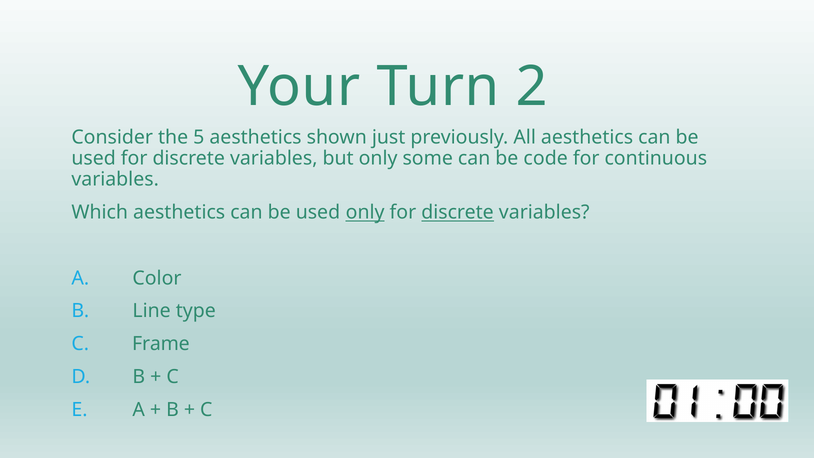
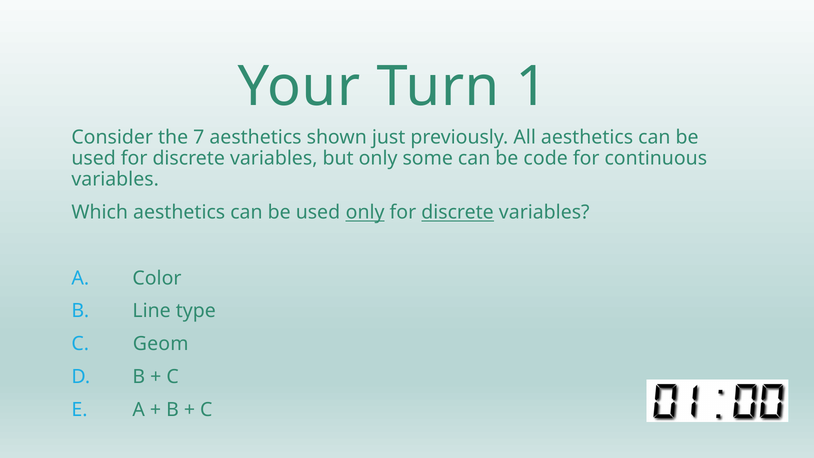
2: 2 -> 1
5: 5 -> 7
Frame: Frame -> Geom
